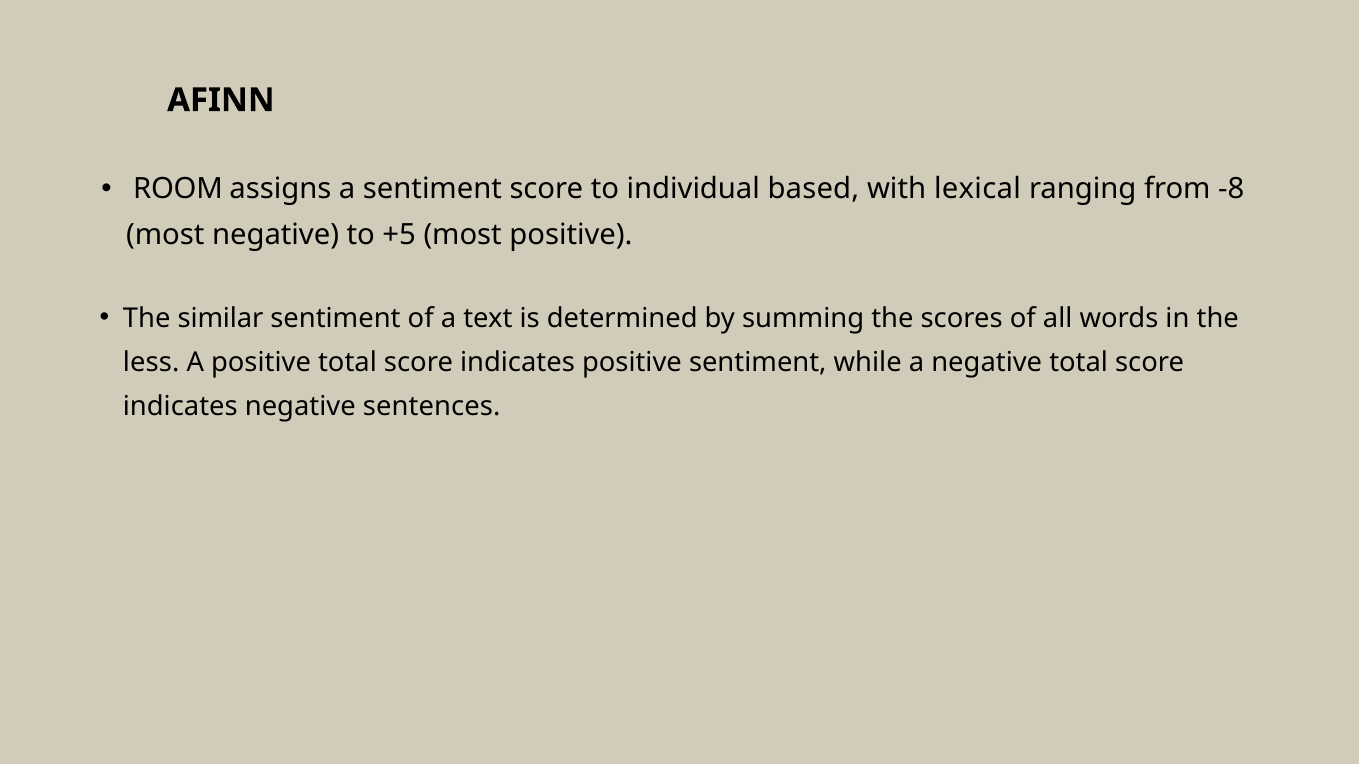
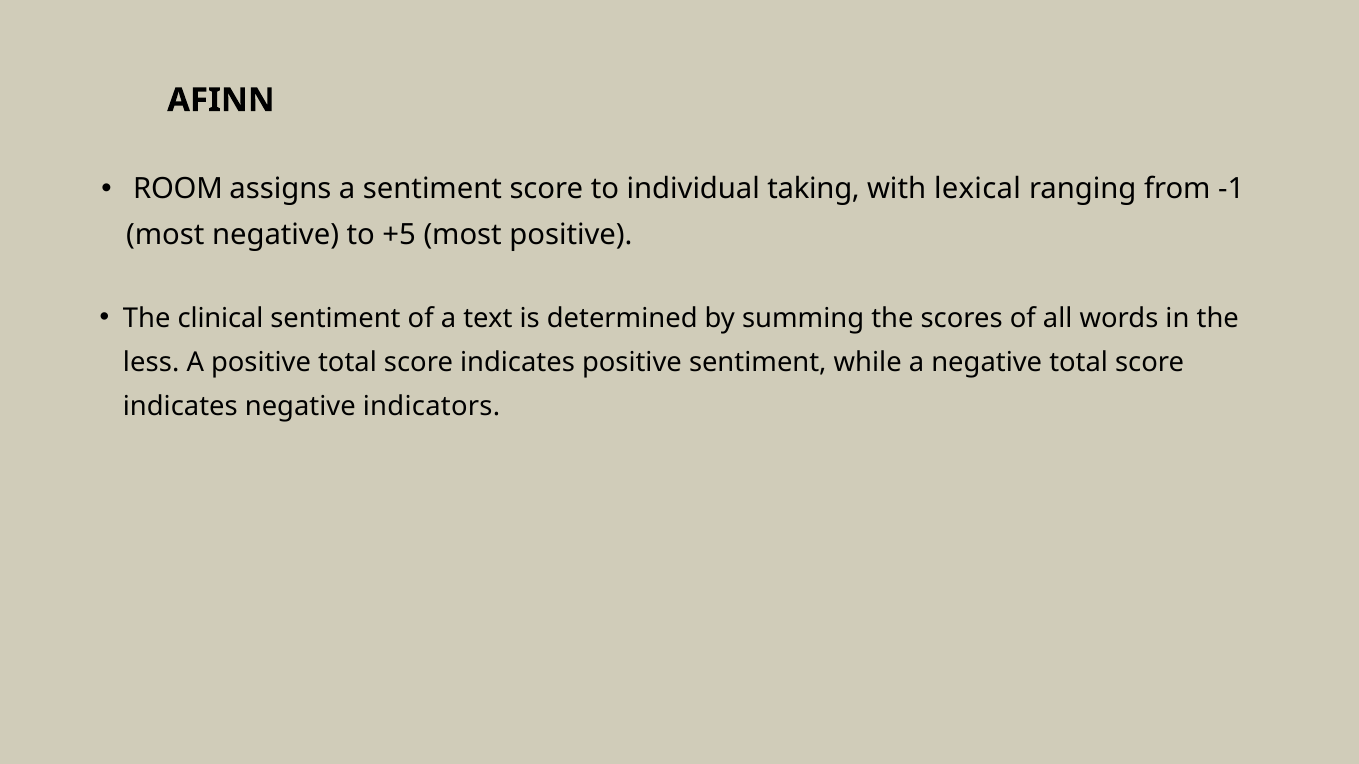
based: based -> taking
-8: -8 -> -1
similar: similar -> clinical
sentences: sentences -> indicators
